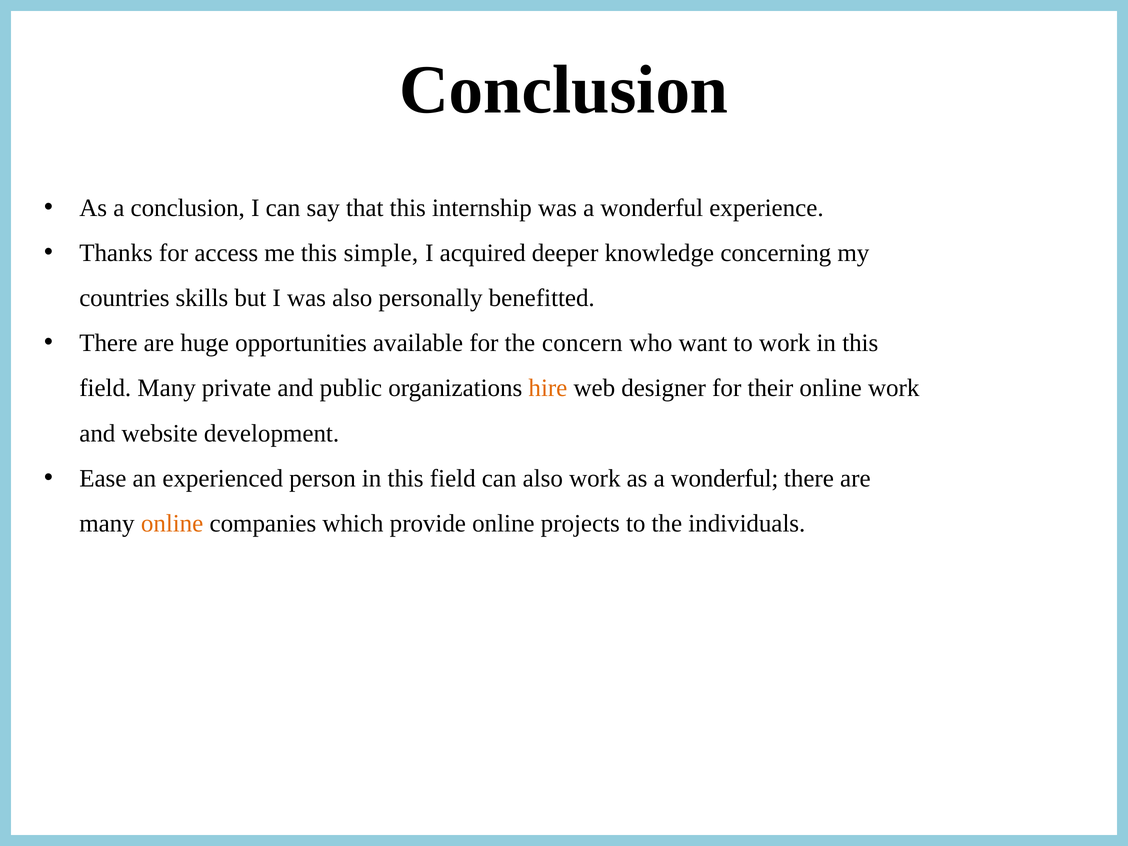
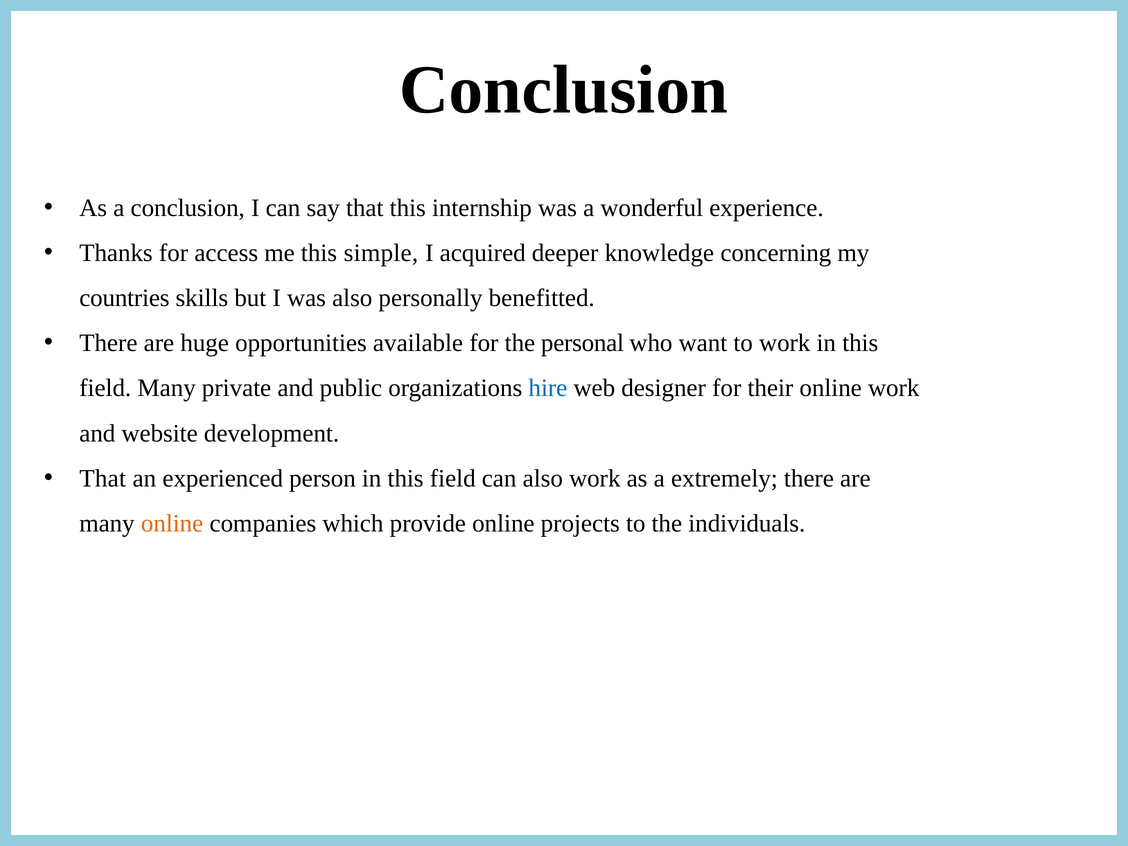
concern: concern -> personal
hire colour: orange -> blue
Ease at (103, 478): Ease -> That
as a wonderful: wonderful -> extremely
